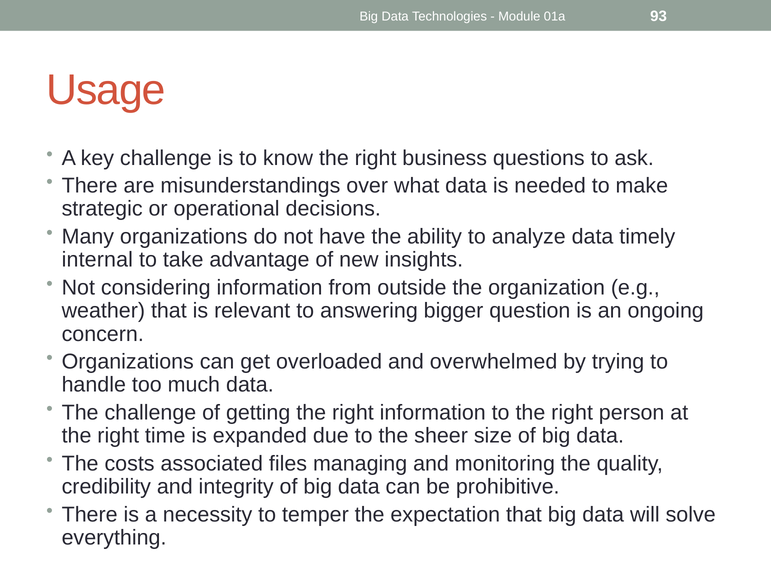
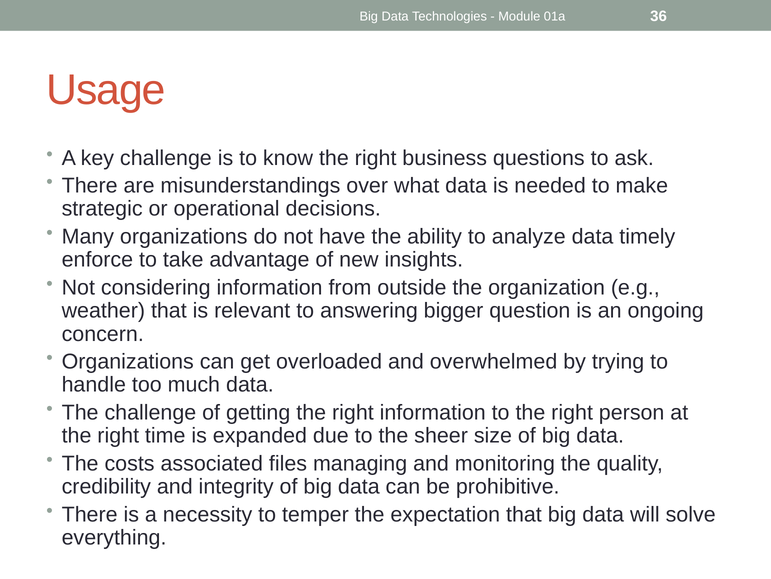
93: 93 -> 36
internal: internal -> enforce
